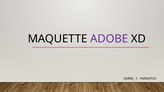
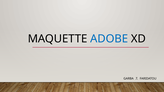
ADOBE colour: purple -> blue
